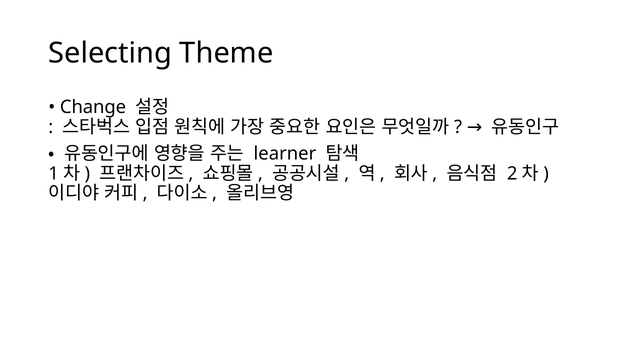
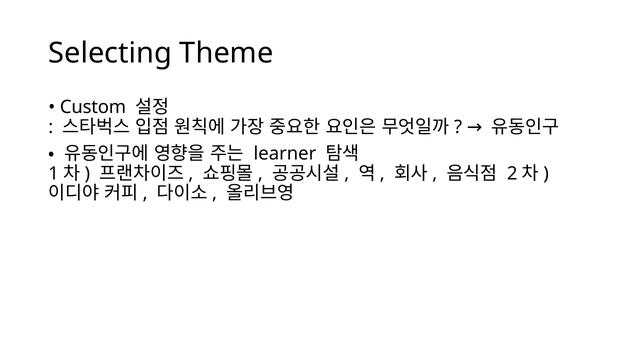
Change: Change -> Custom
